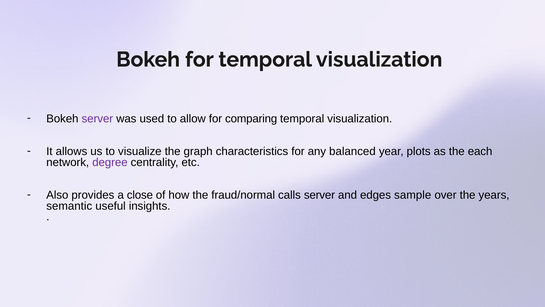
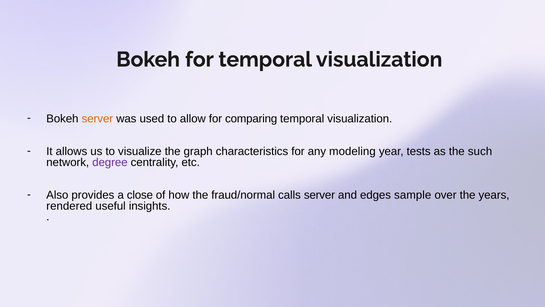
server at (97, 118) colour: purple -> orange
balanced: balanced -> modeling
plots: plots -> tests
each: each -> such
semantic: semantic -> rendered
